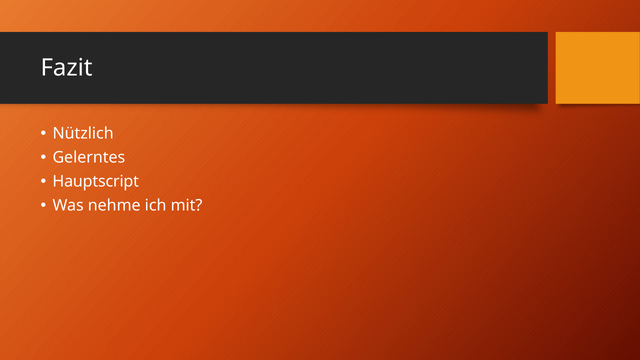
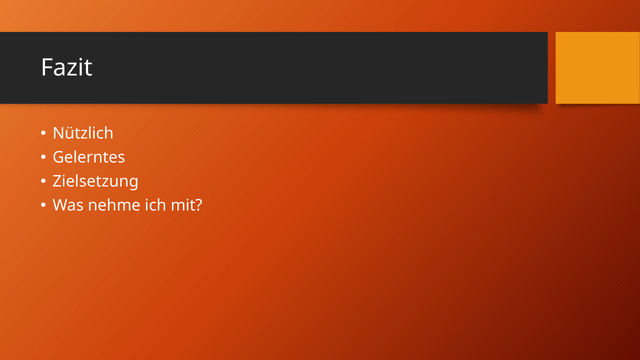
Hauptscript: Hauptscript -> Zielsetzung
